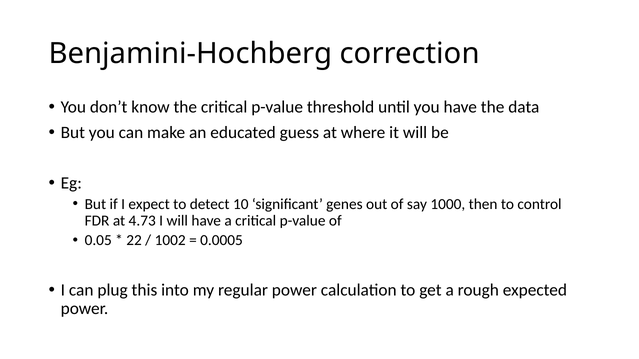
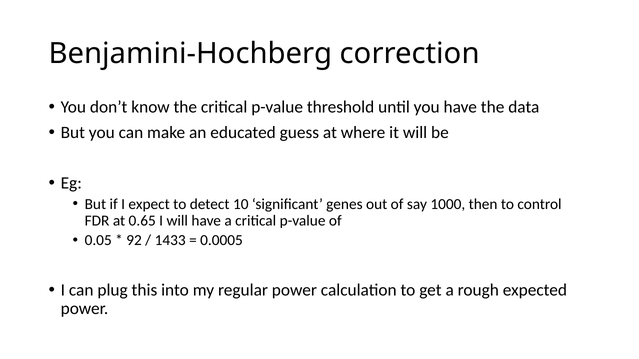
4.73: 4.73 -> 0.65
22: 22 -> 92
1002: 1002 -> 1433
